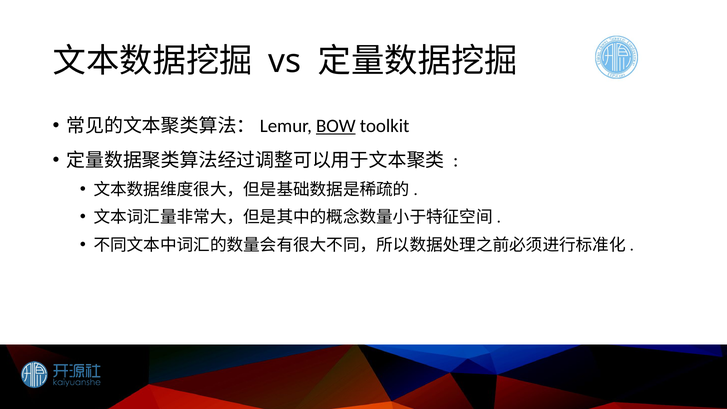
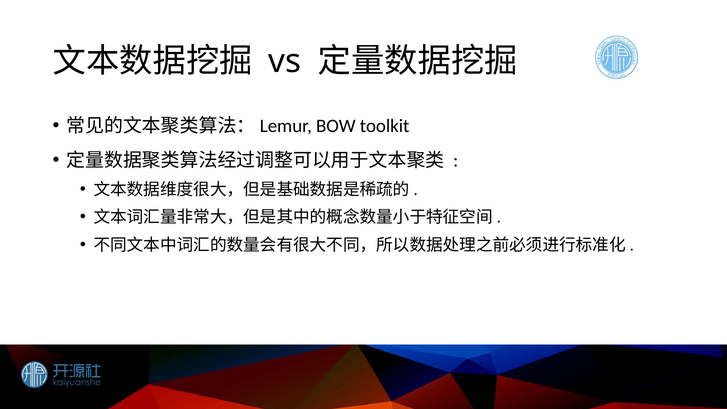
BOW underline: present -> none
